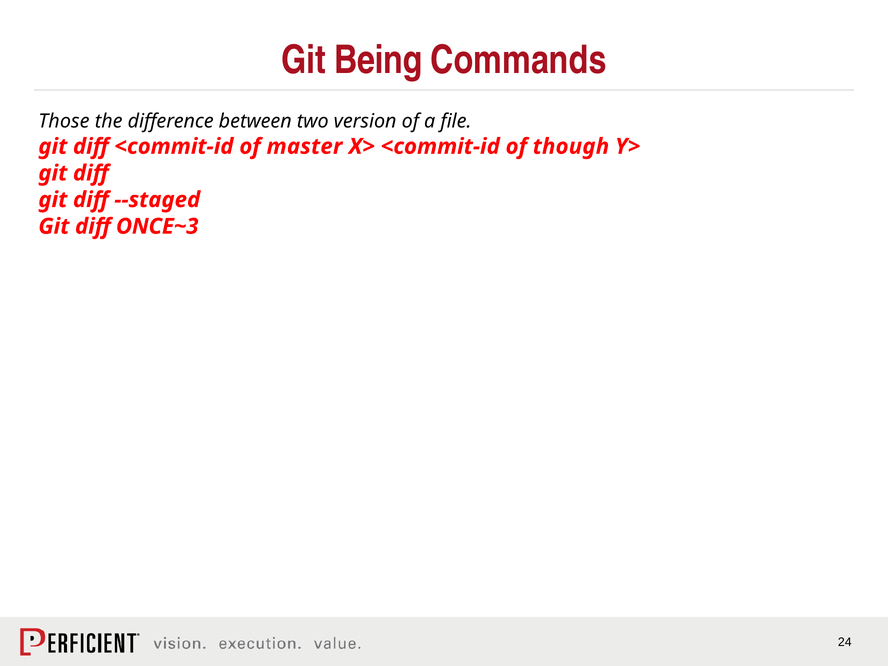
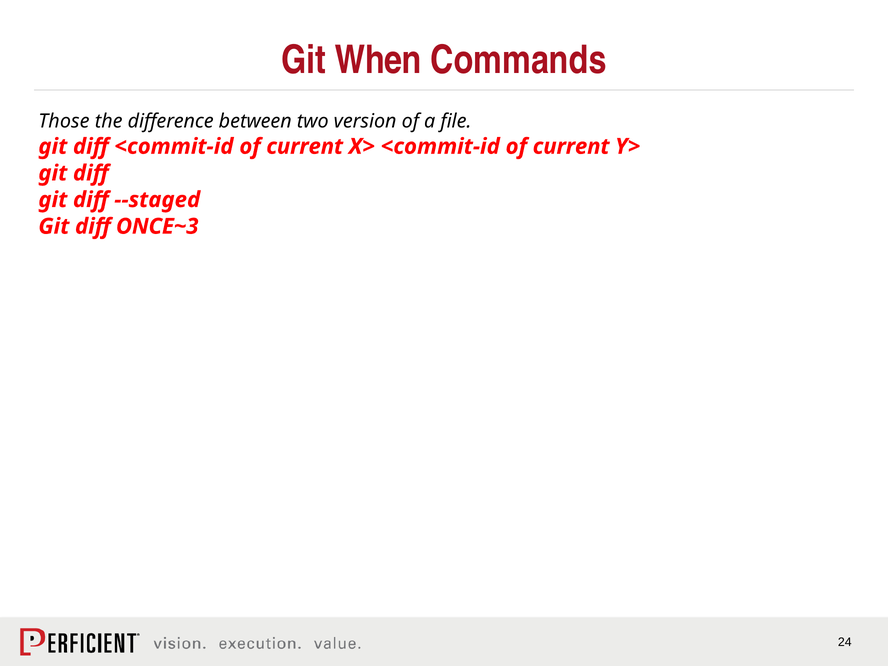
Being: Being -> When
diff <commit-id of master: master -> current
X> <commit-id of though: though -> current
